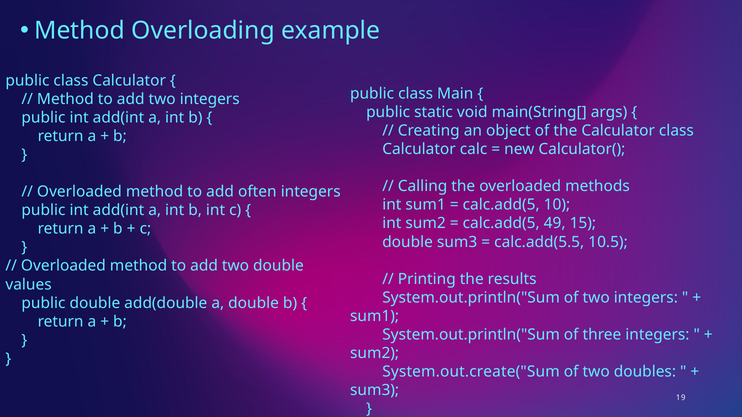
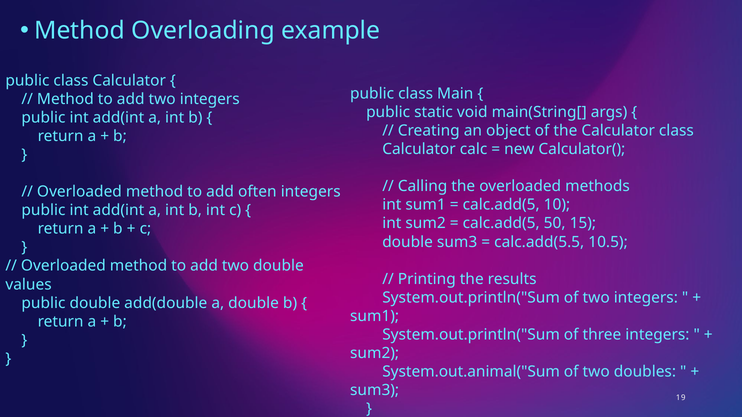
49: 49 -> 50
System.out.create("Sum: System.out.create("Sum -> System.out.animal("Sum
